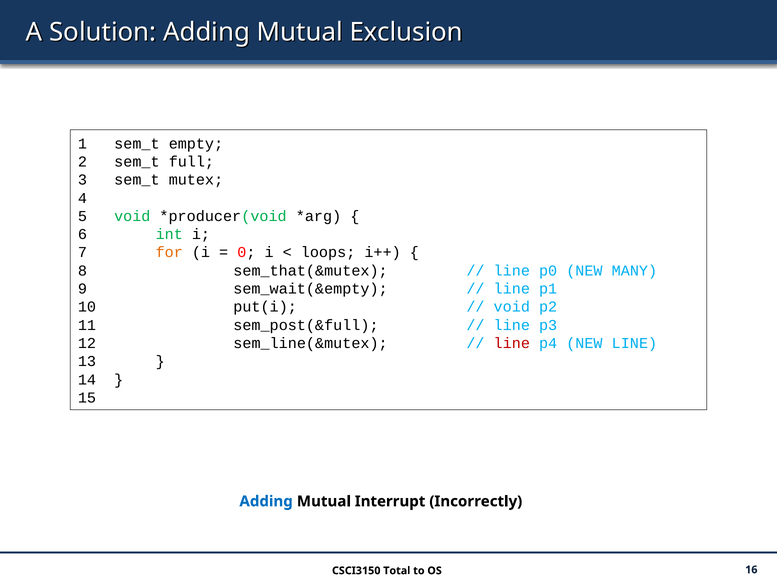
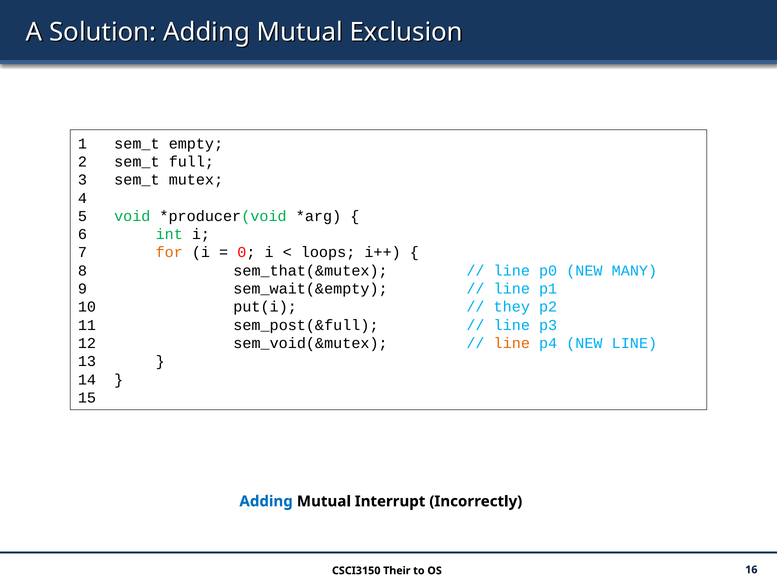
void at (512, 307): void -> they
sem_line(&mutex: sem_line(&mutex -> sem_void(&mutex
line at (512, 343) colour: red -> orange
Total: Total -> Their
